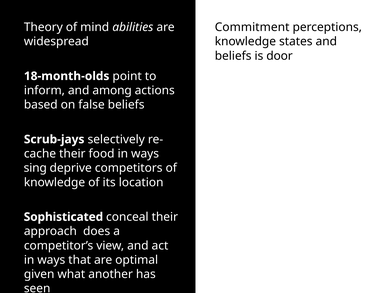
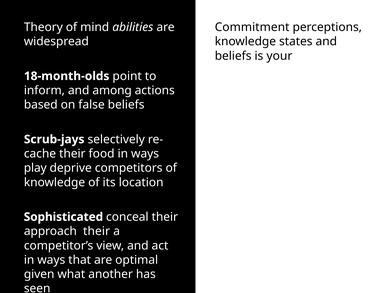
door: door -> your
sing: sing -> play
approach does: does -> their
